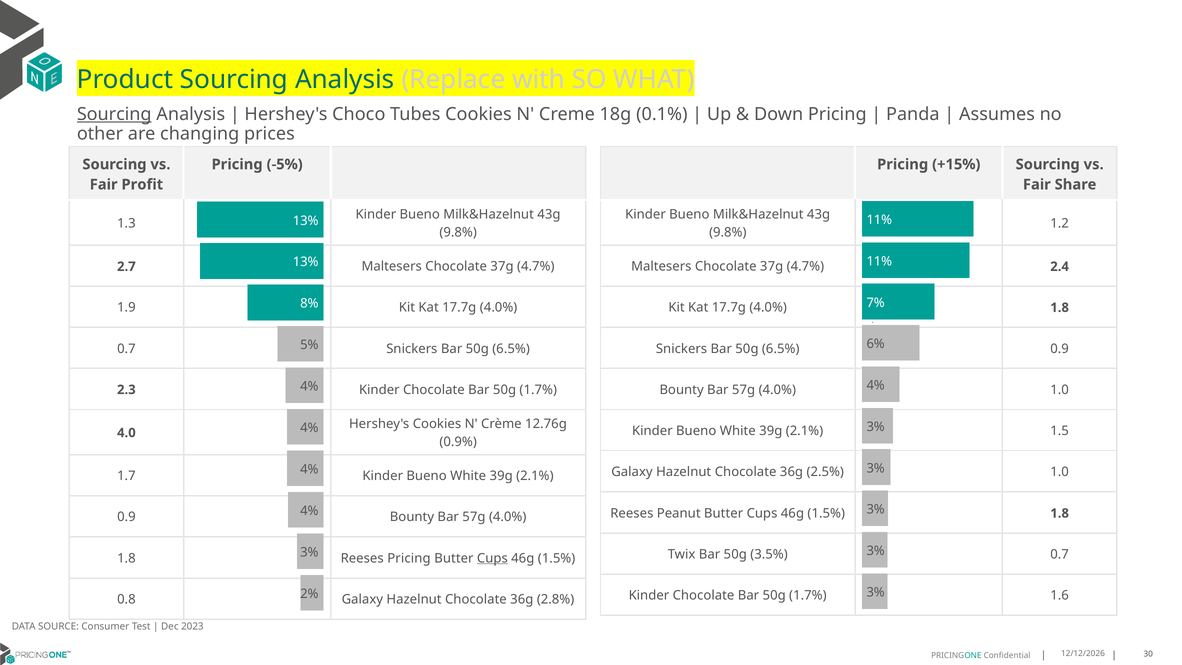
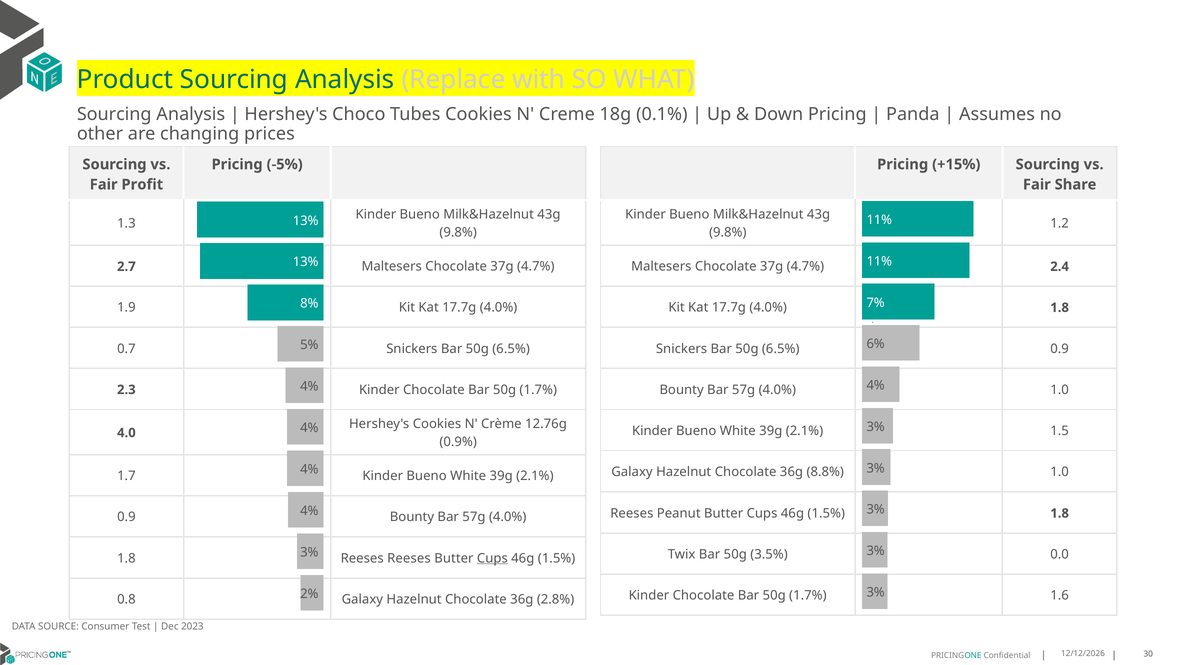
Sourcing at (114, 114) underline: present -> none
2.5%: 2.5% -> 8.8%
3.5% 0.7: 0.7 -> 0.0
Reeses Pricing: Pricing -> Reeses
